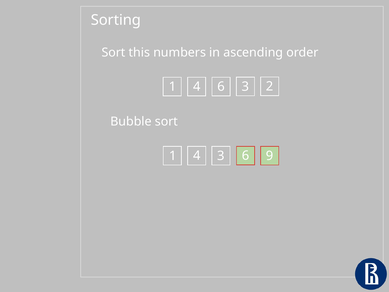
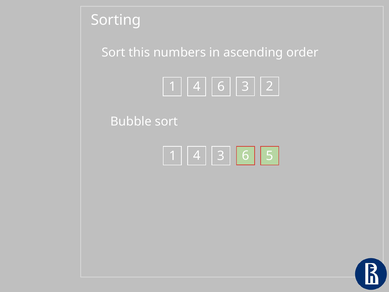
9: 9 -> 5
